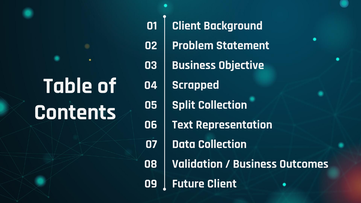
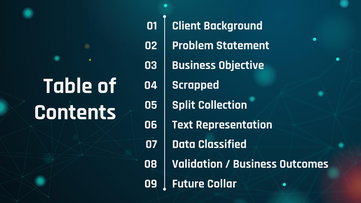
Data Collection: Collection -> Classified
Future Client: Client -> Collar
